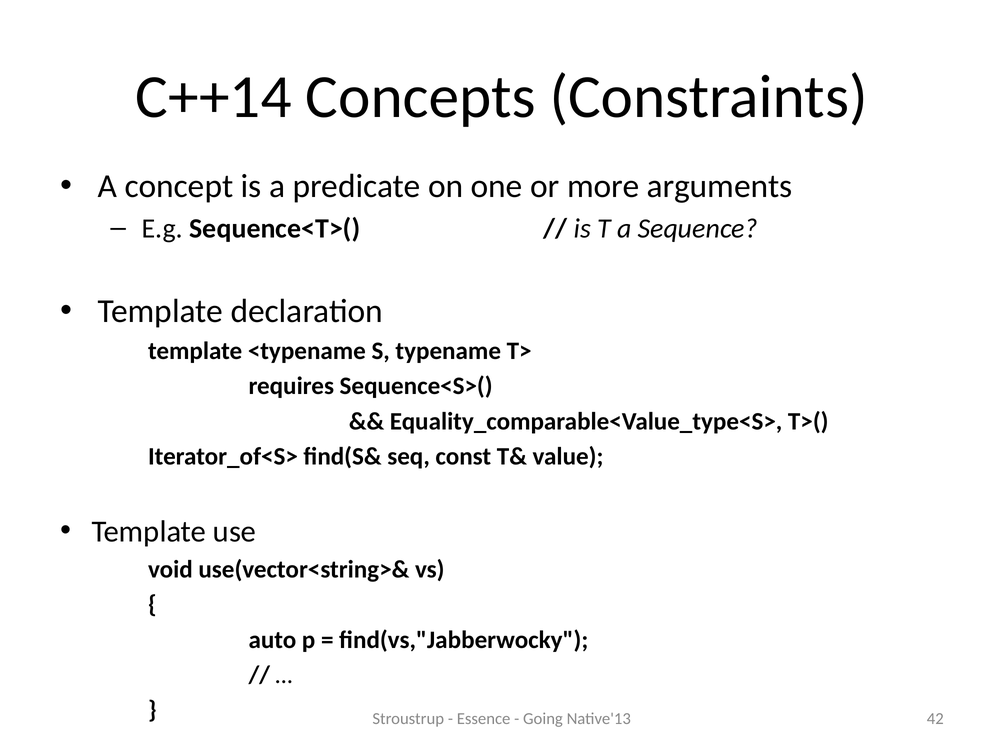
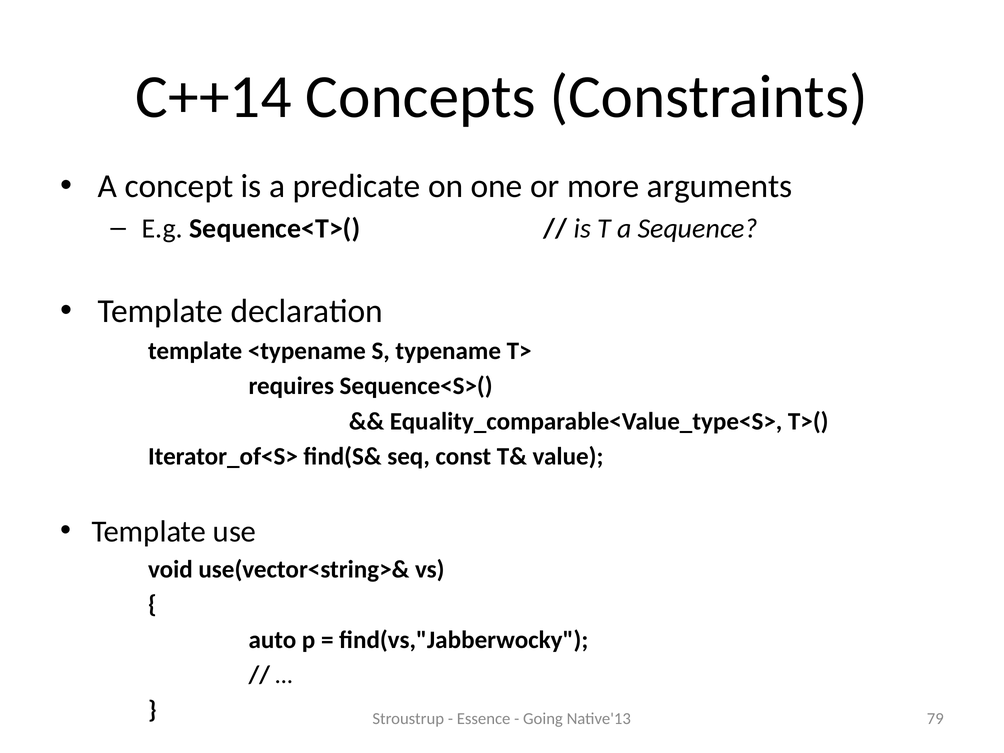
42: 42 -> 79
